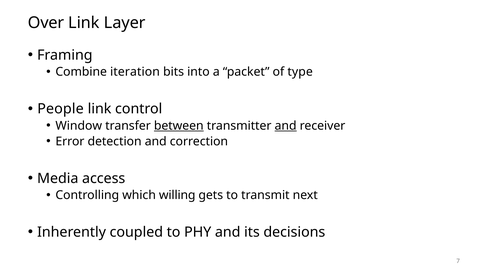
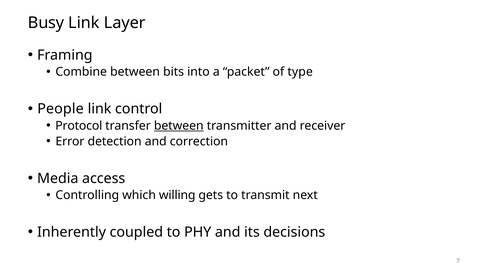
Over: Over -> Busy
Combine iteration: iteration -> between
Window: Window -> Protocol
and at (286, 126) underline: present -> none
